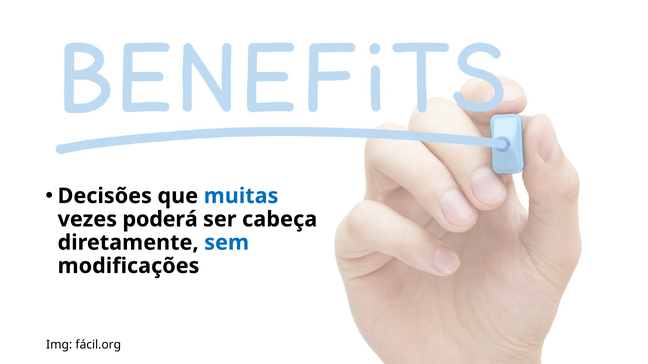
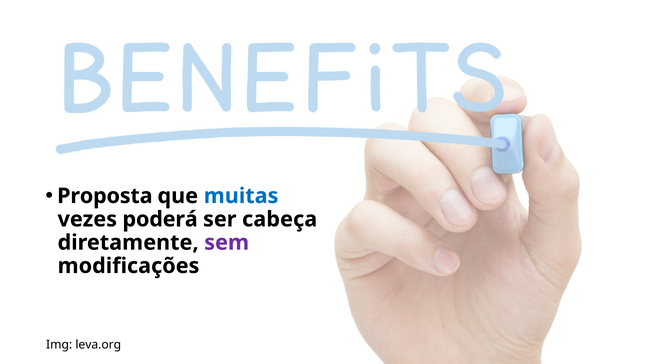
Decisões: Decisões -> Proposta
sem colour: blue -> purple
fácil.org: fácil.org -> leva.org
